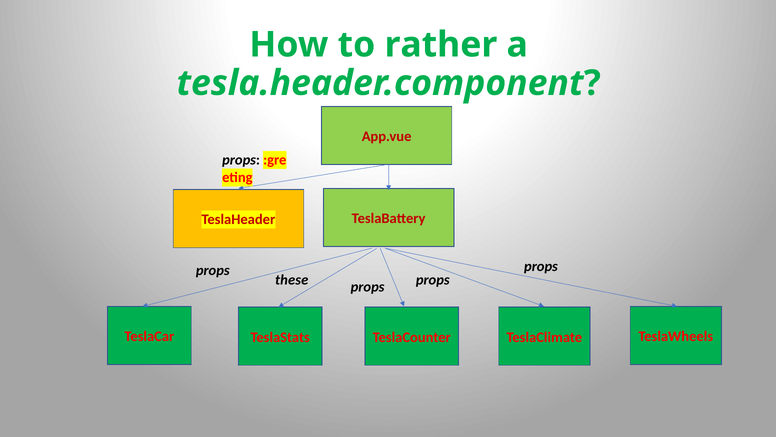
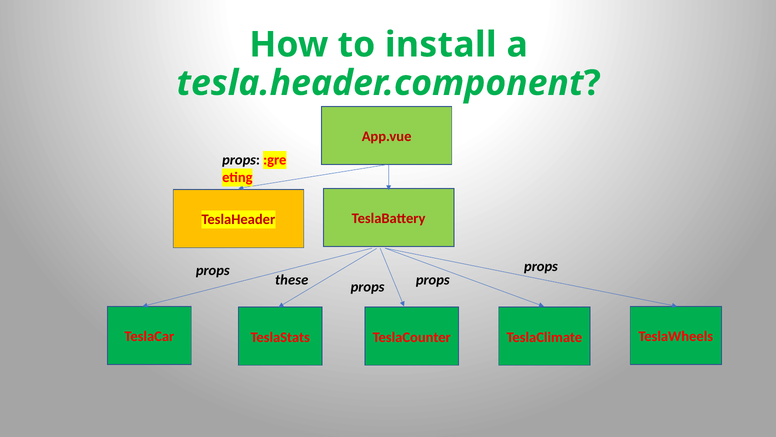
rather: rather -> install
